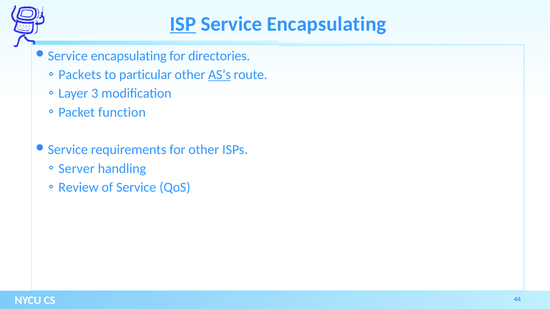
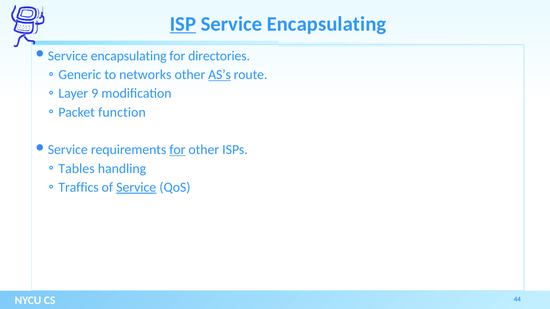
Packets: Packets -> Generic
particular: particular -> networks
3: 3 -> 9
for at (177, 150) underline: none -> present
Server: Server -> Tables
Review: Review -> Traffics
Service at (136, 188) underline: none -> present
